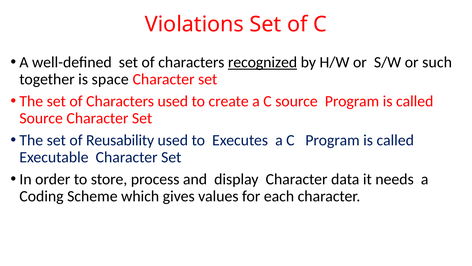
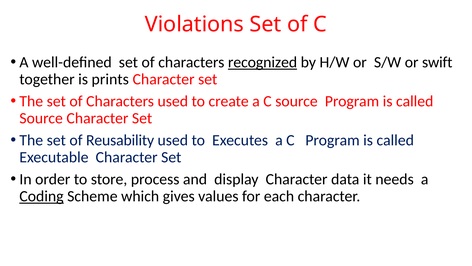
such: such -> swift
space: space -> prints
Coding underline: none -> present
